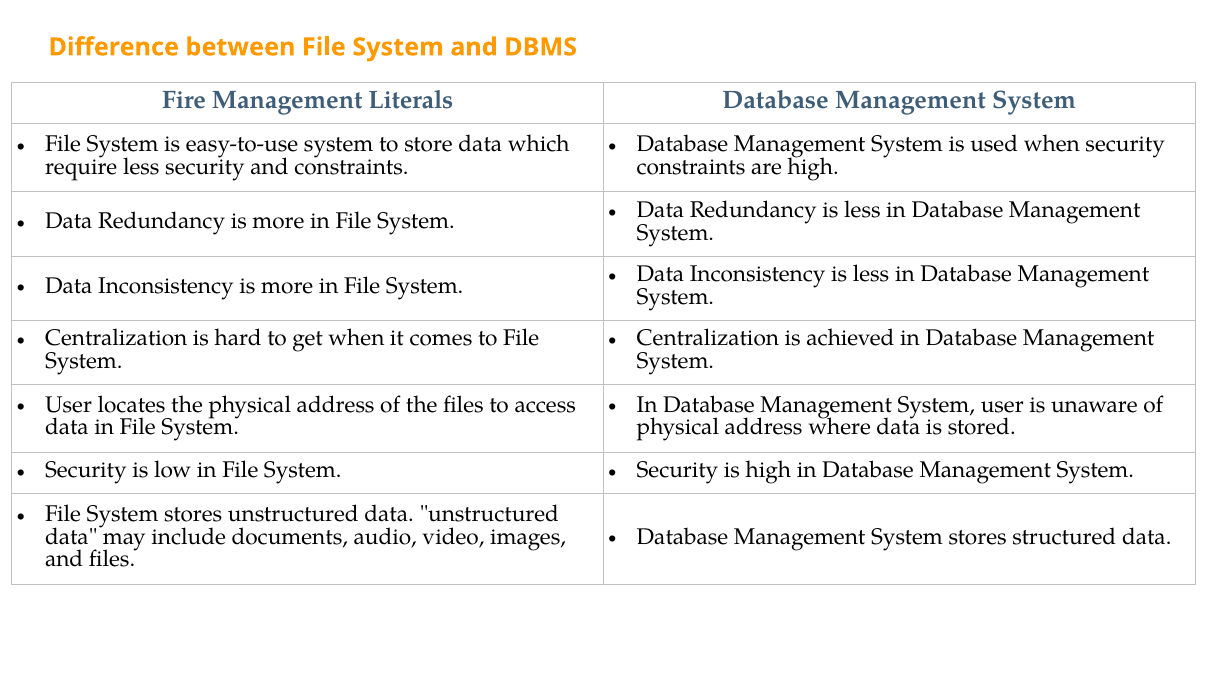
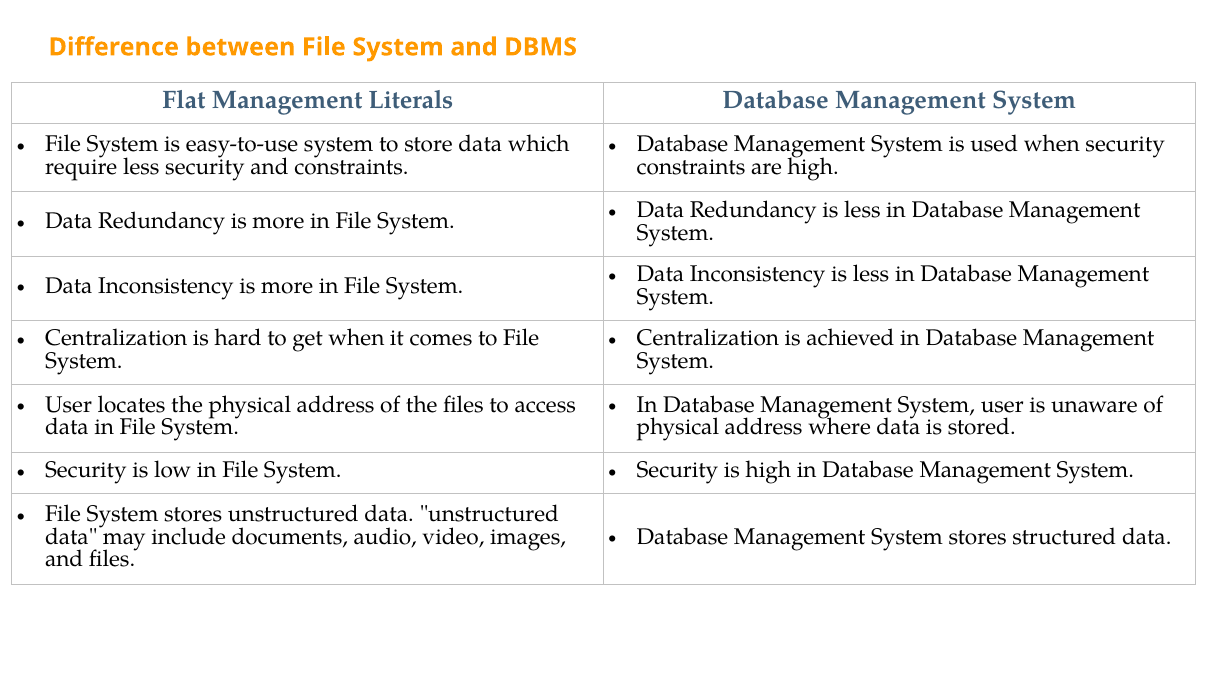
Fire: Fire -> Flat
